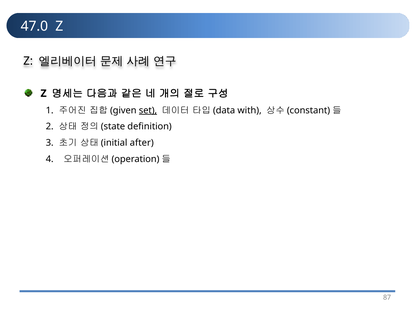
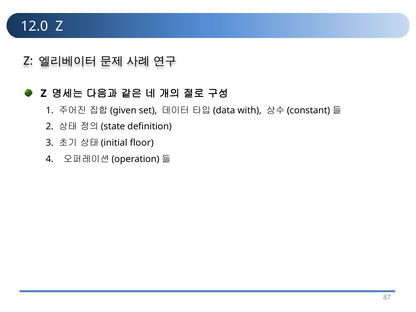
47.0: 47.0 -> 12.0
set underline: present -> none
after: after -> floor
